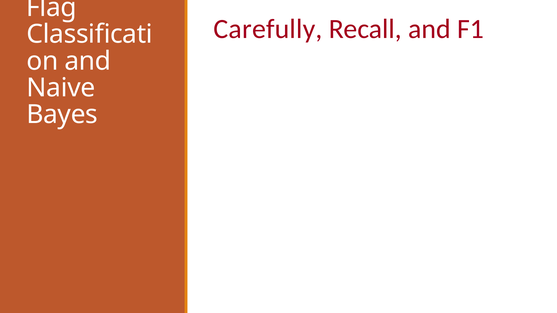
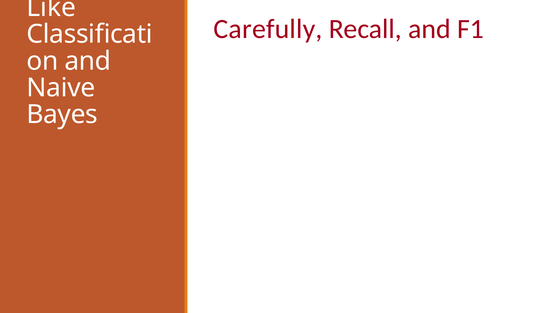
Flag: Flag -> Like
